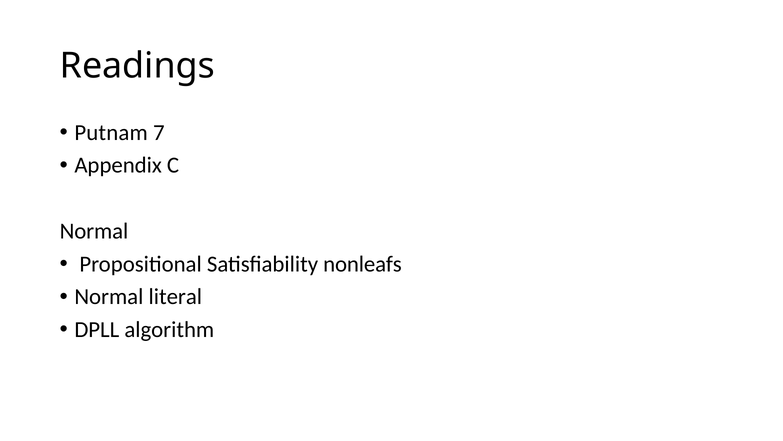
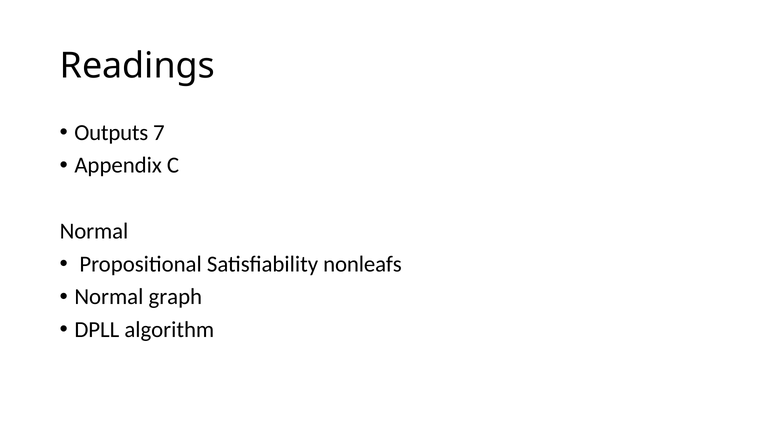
Putnam: Putnam -> Outputs
literal: literal -> graph
